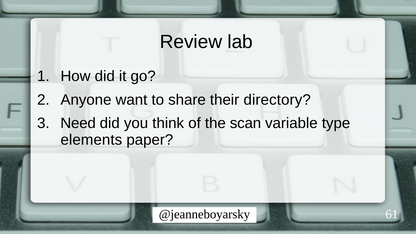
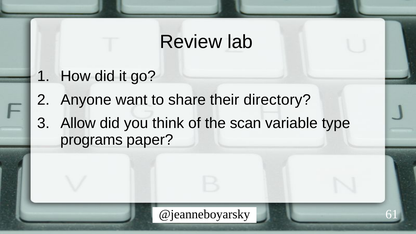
Need: Need -> Allow
elements: elements -> programs
